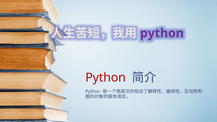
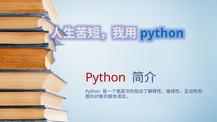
python at (162, 33) colour: purple -> blue
